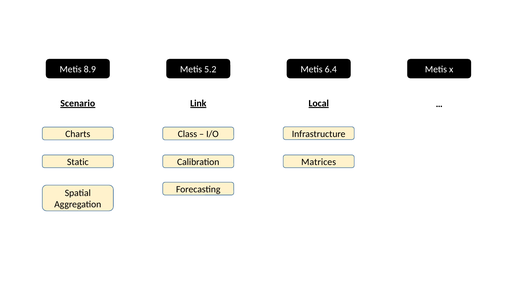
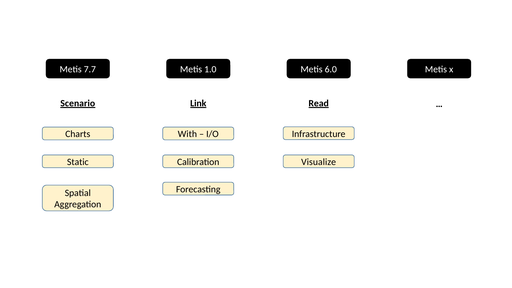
8.9: 8.9 -> 7.7
5.2: 5.2 -> 1.0
6.4: 6.4 -> 6.0
Local: Local -> Read
Class: Class -> With
Matrices: Matrices -> Visualize
